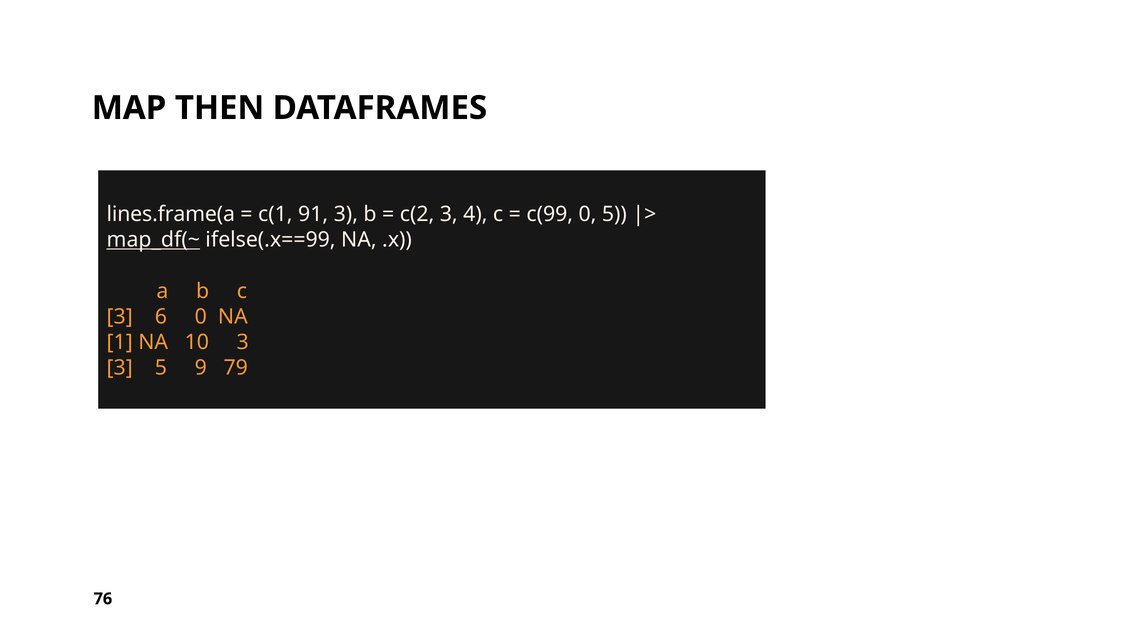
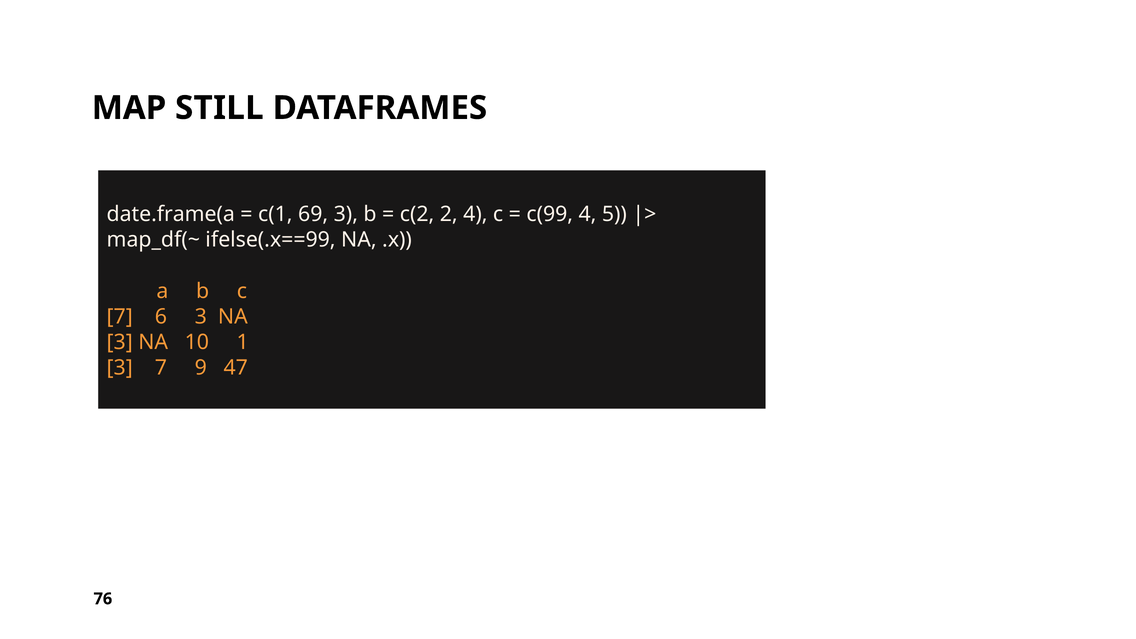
THEN: THEN -> STILL
lines.frame(a: lines.frame(a -> date.frame(a
91: 91 -> 69
c(2 3: 3 -> 2
c(99 0: 0 -> 4
map_df(~ underline: present -> none
3 at (120, 317): 3 -> 7
6 0: 0 -> 3
1 at (120, 342): 1 -> 3
10 3: 3 -> 1
3 5: 5 -> 7
79: 79 -> 47
